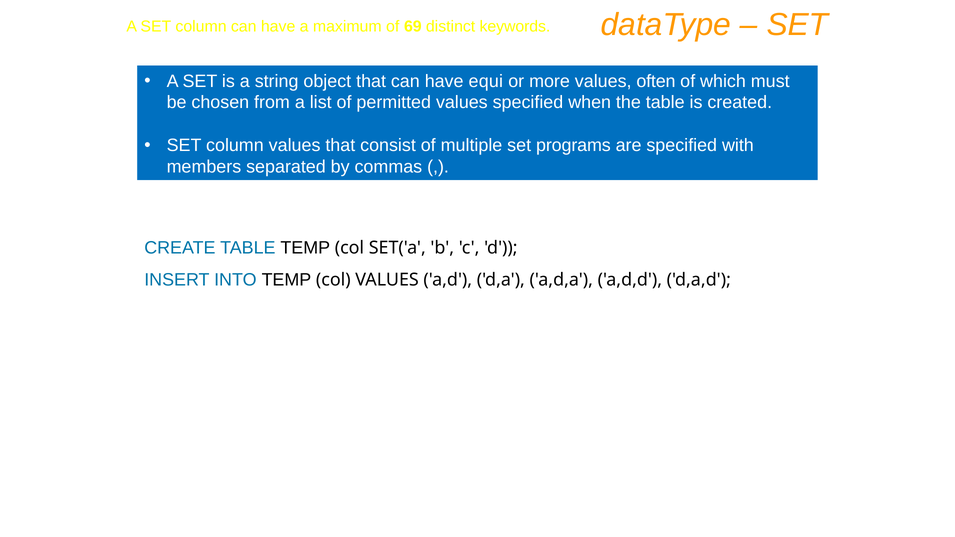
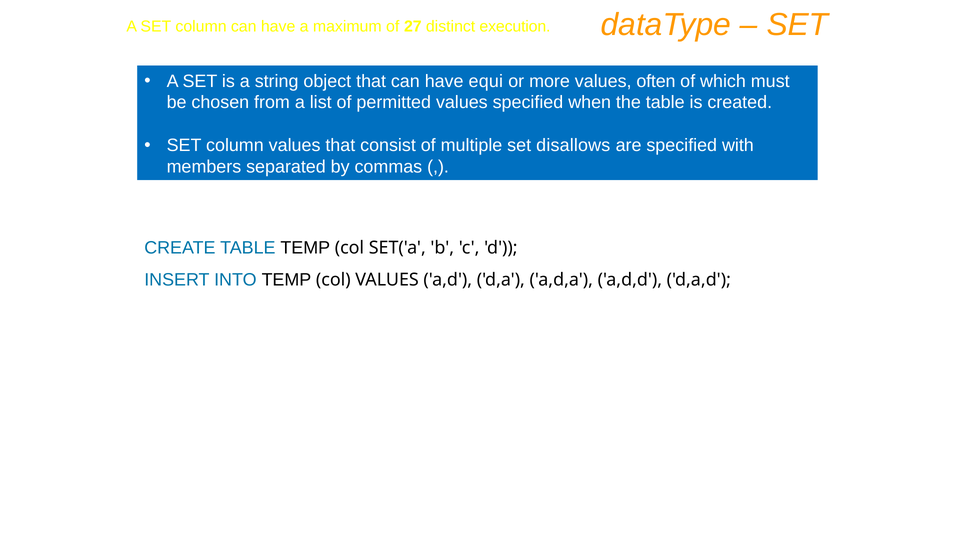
69: 69 -> 27
keywords: keywords -> execution
programs: programs -> disallows
